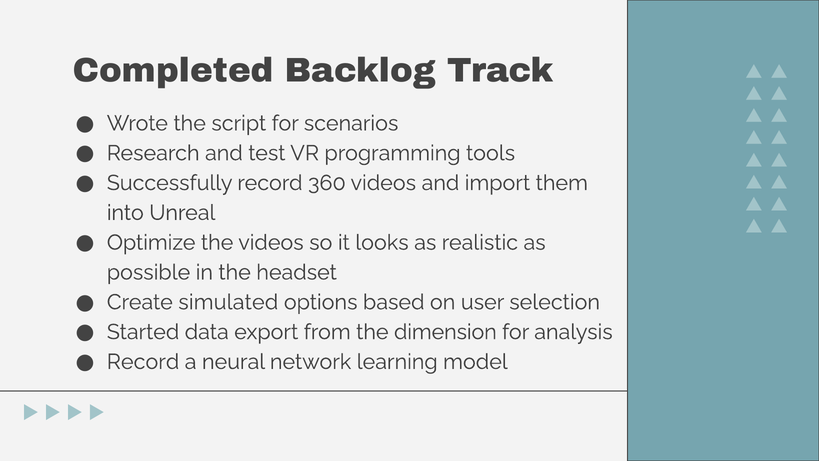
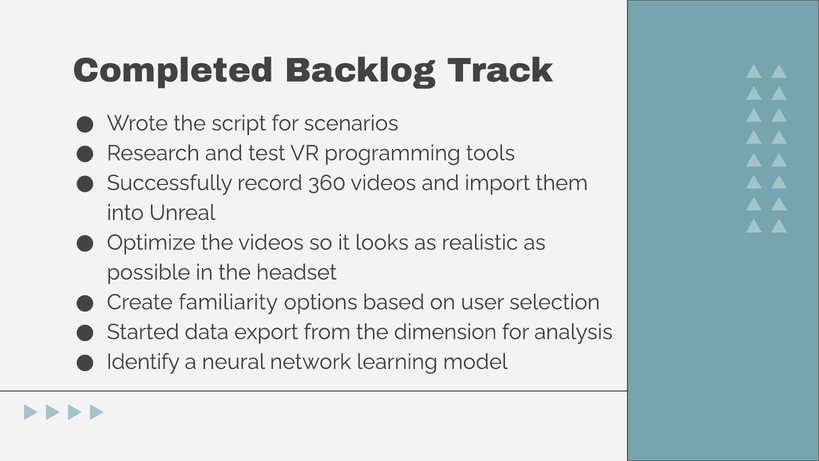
simulated: simulated -> familiarity
Record at (143, 362): Record -> Identify
